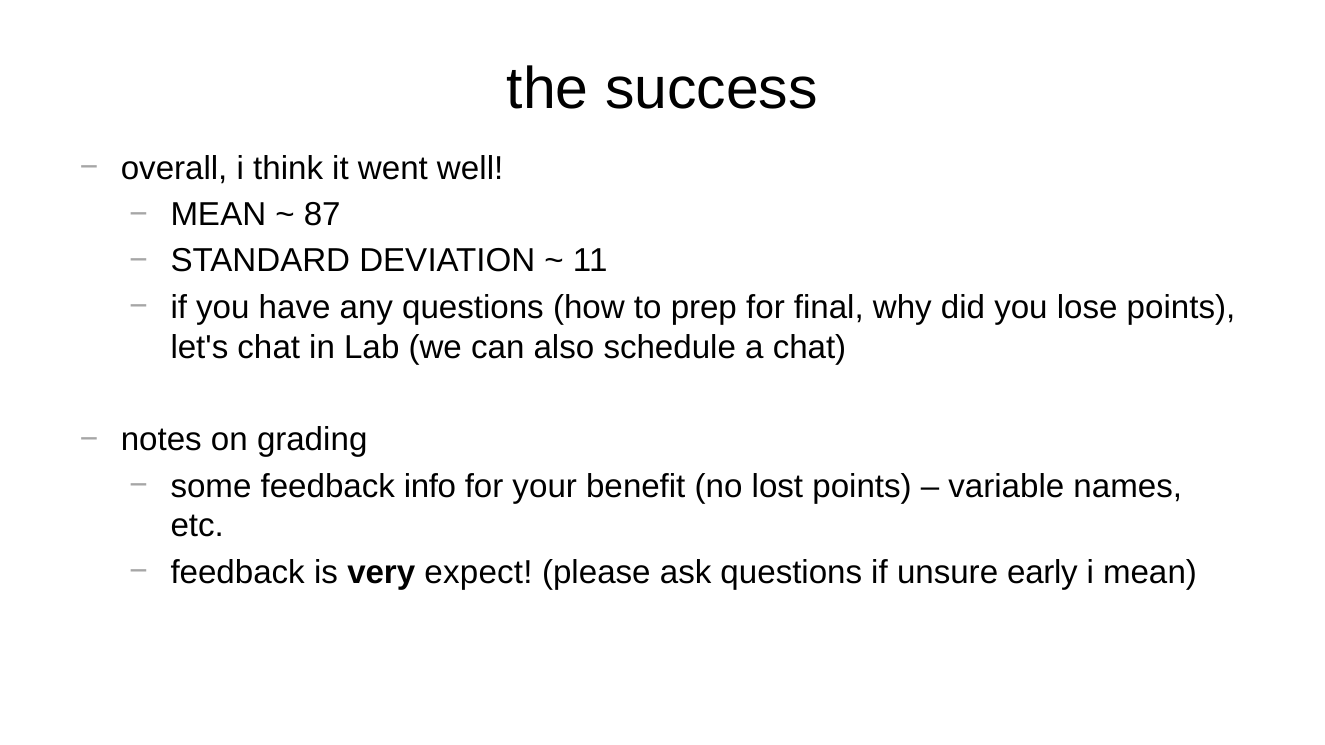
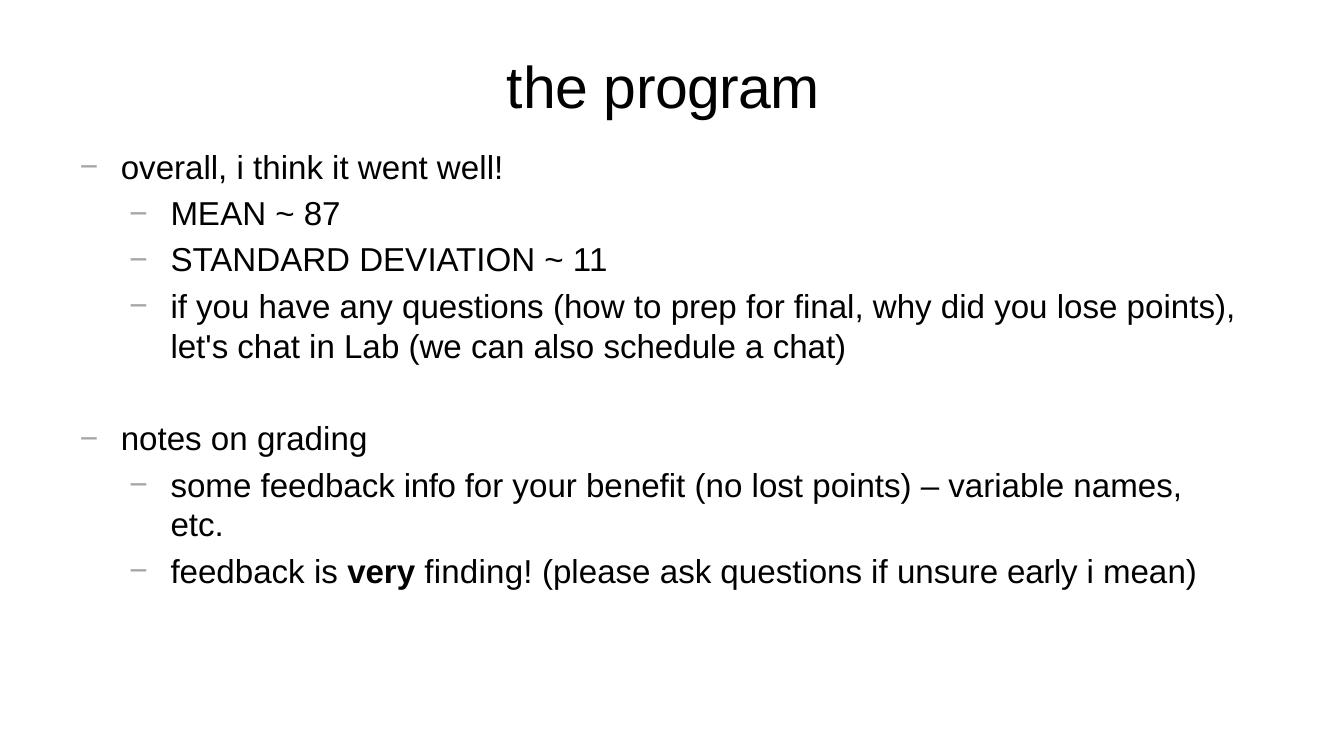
success: success -> program
expect: expect -> finding
